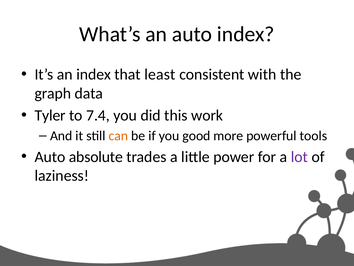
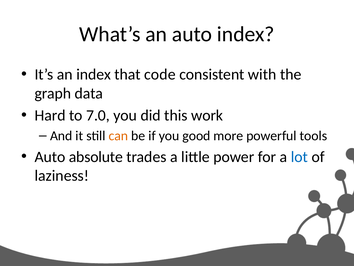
least: least -> code
Tyler: Tyler -> Hard
7.4: 7.4 -> 7.0
lot colour: purple -> blue
